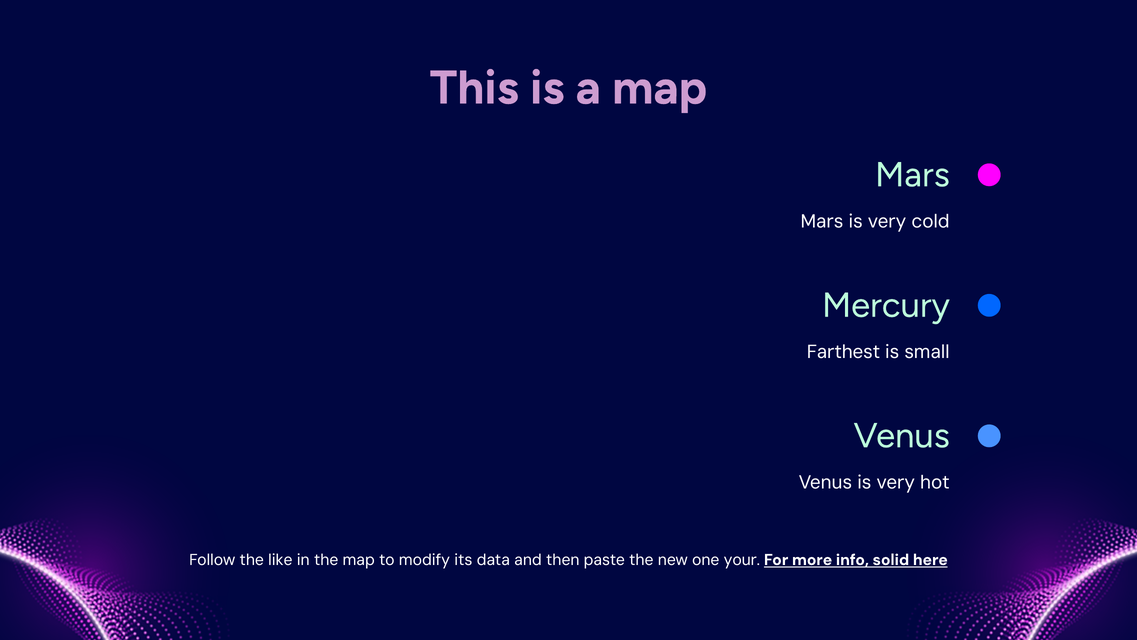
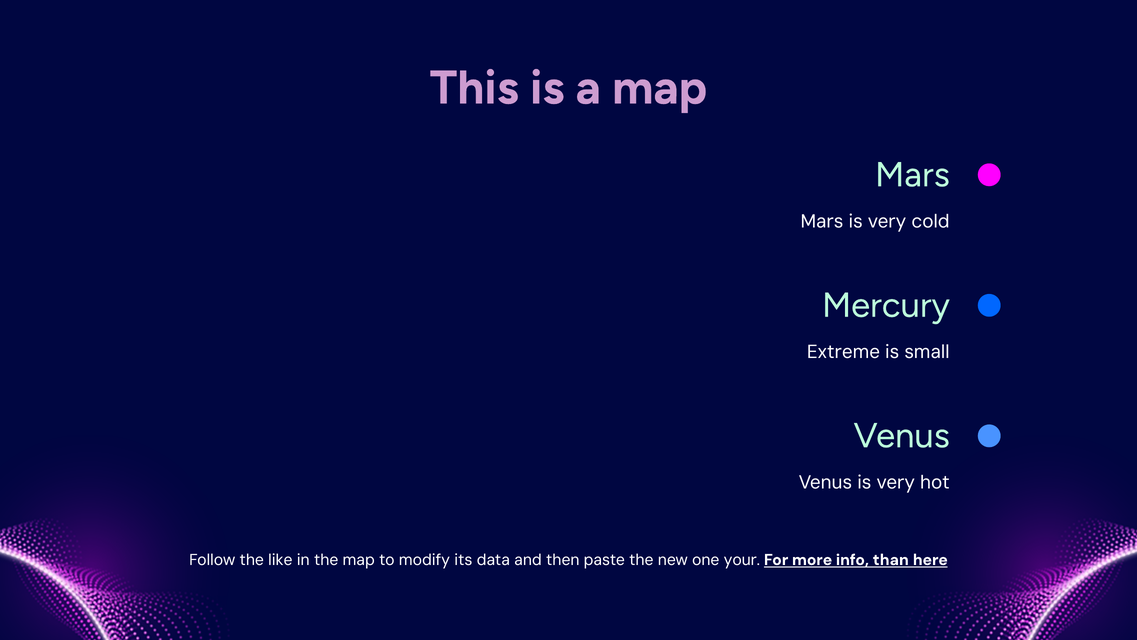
Farthest: Farthest -> Extreme
solid: solid -> than
